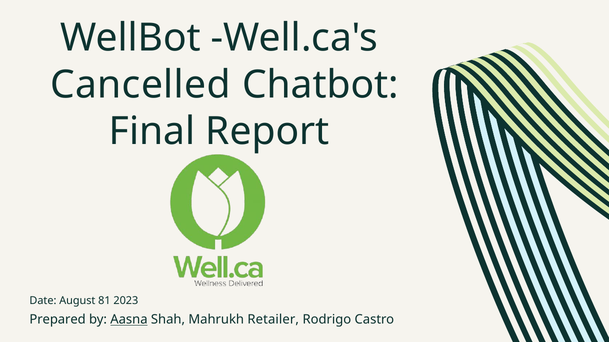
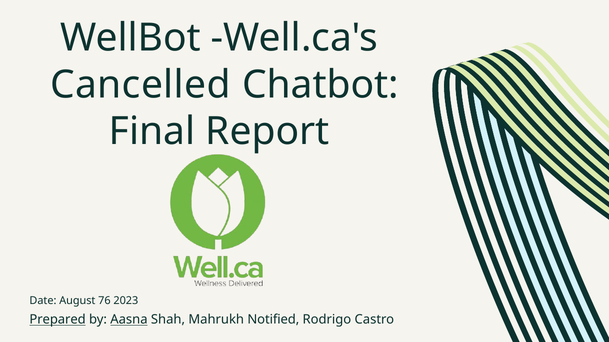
81: 81 -> 76
Prepared underline: none -> present
Retailer: Retailer -> Notified
